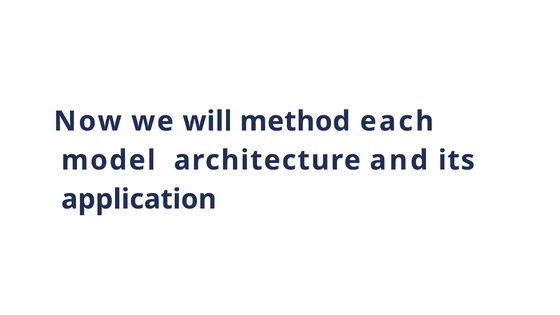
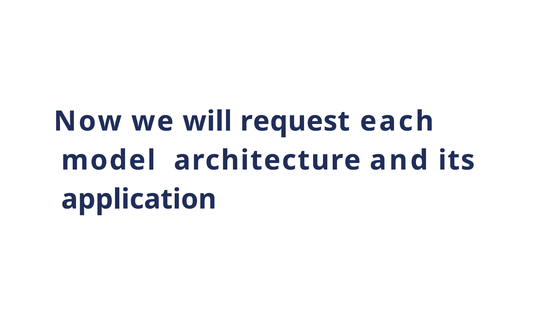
method: method -> request
